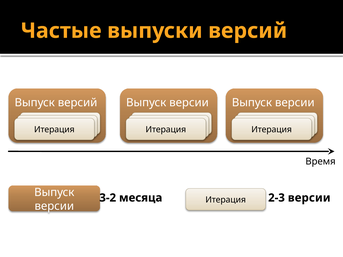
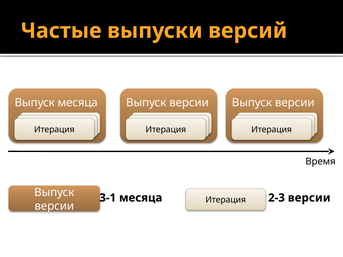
Выпуск версий: версий -> месяца
3-2: 3-2 -> 3-1
